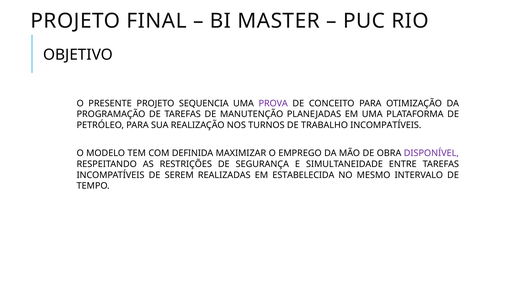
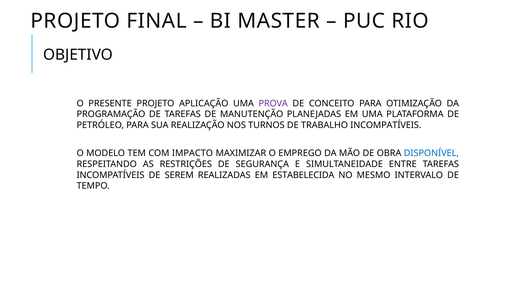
SEQUENCIA: SEQUENCIA -> APLICAÇÃO
DEFINIDA: DEFINIDA -> IMPACTO
DISPONÍVEL colour: purple -> blue
